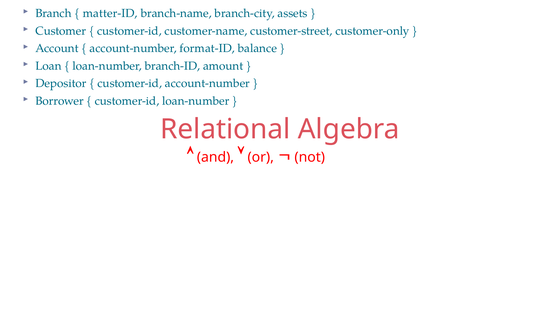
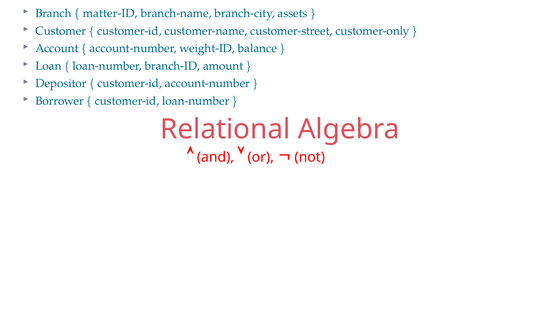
format-ID: format-ID -> weight-ID
